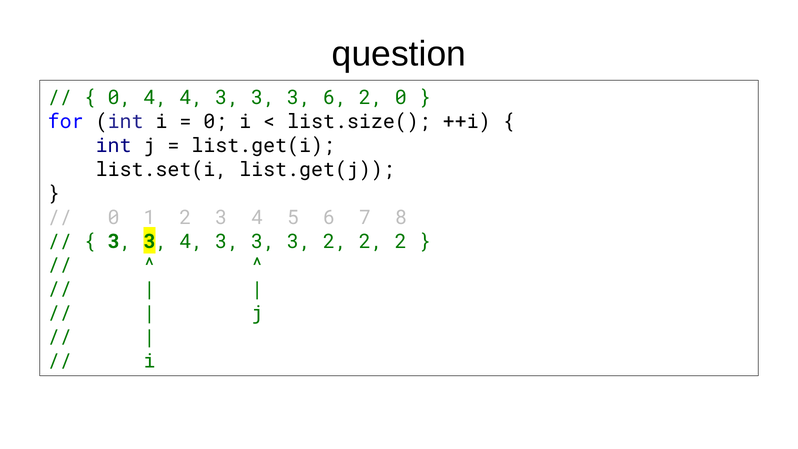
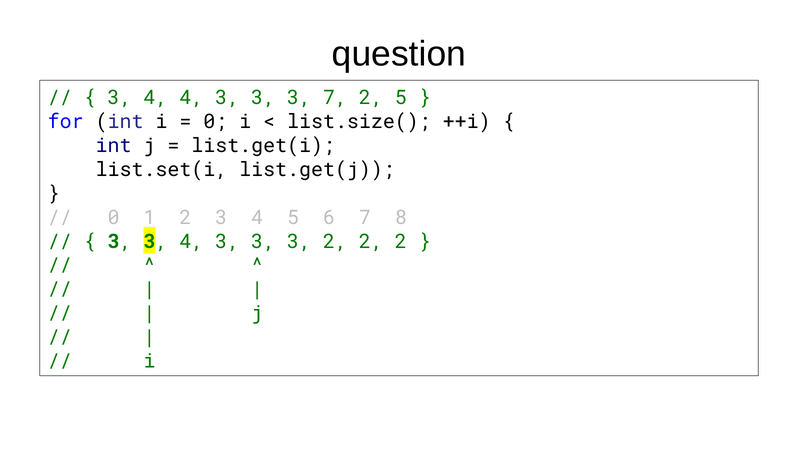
0 at (120, 98): 0 -> 3
3 6: 6 -> 7
2 0: 0 -> 5
